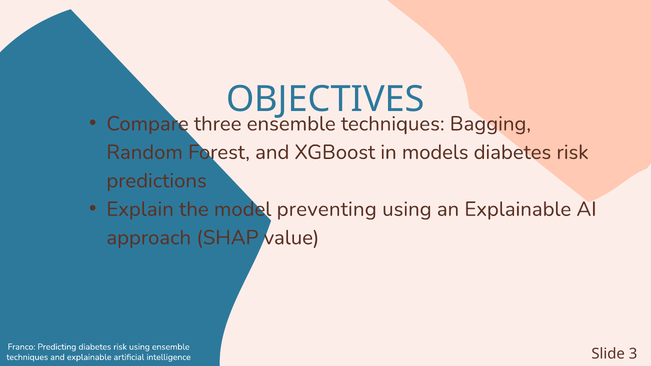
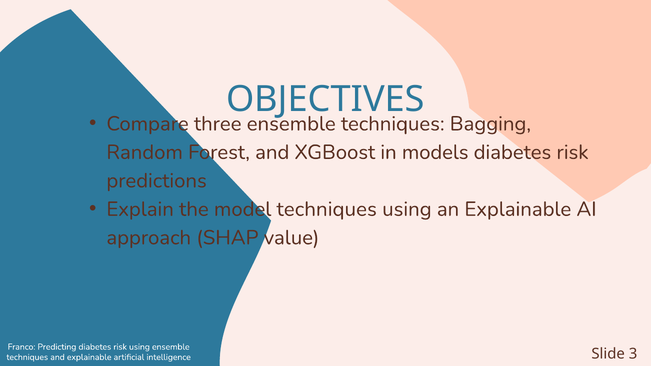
model preventing: preventing -> techniques
